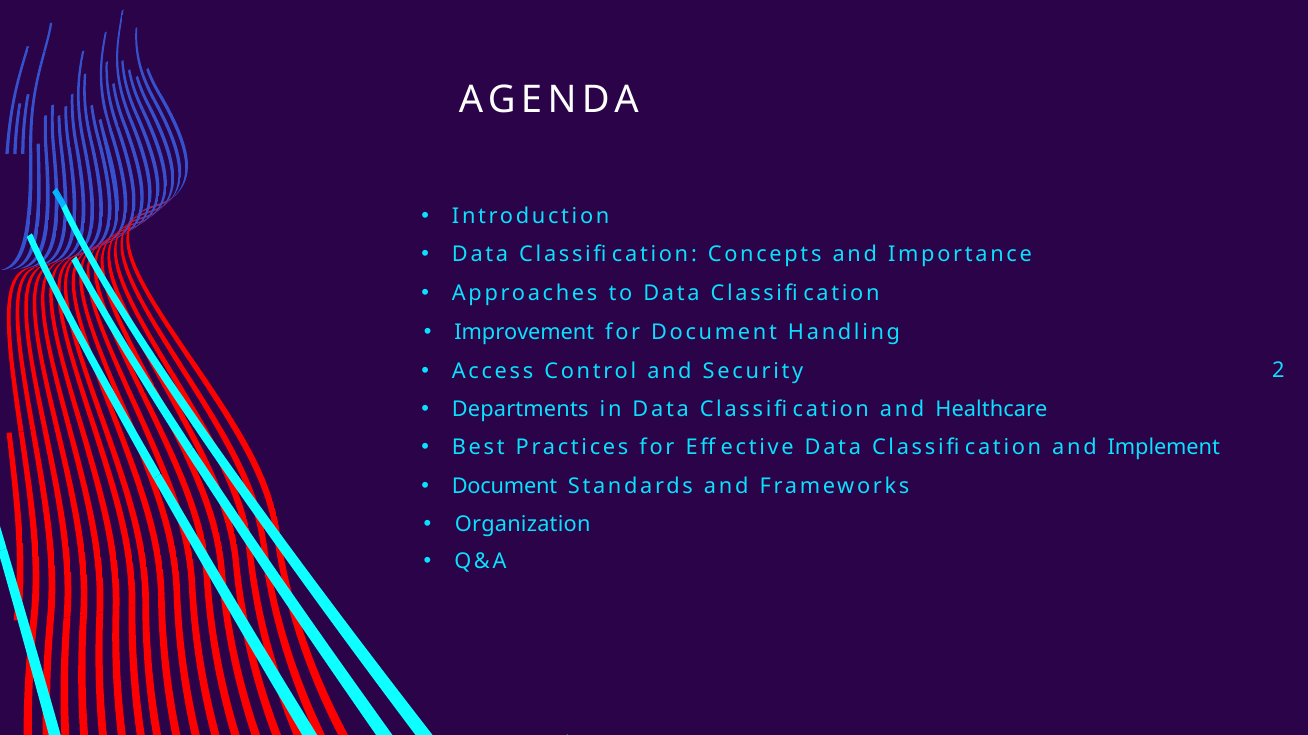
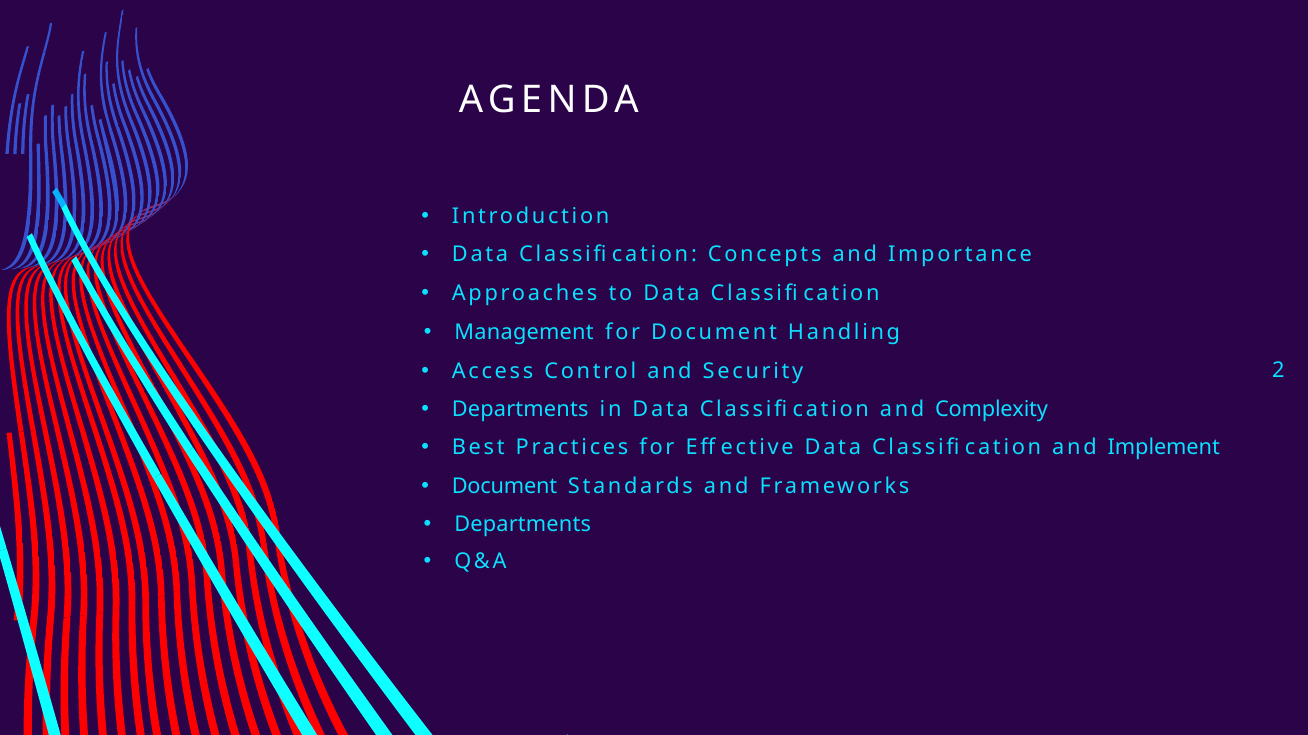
Improvement: Improvement -> Management
Healthcare: Healthcare -> Complexity
Organization at (523, 524): Organization -> Departments
